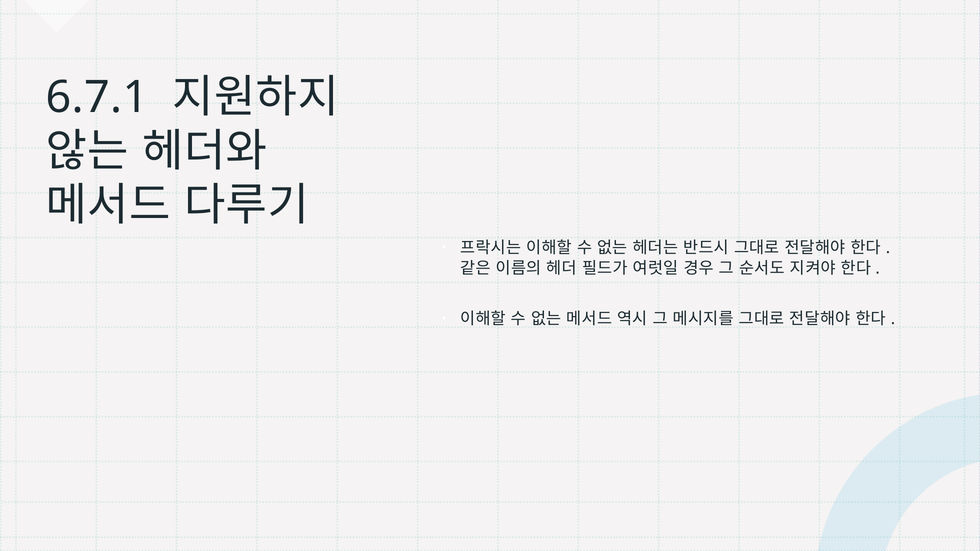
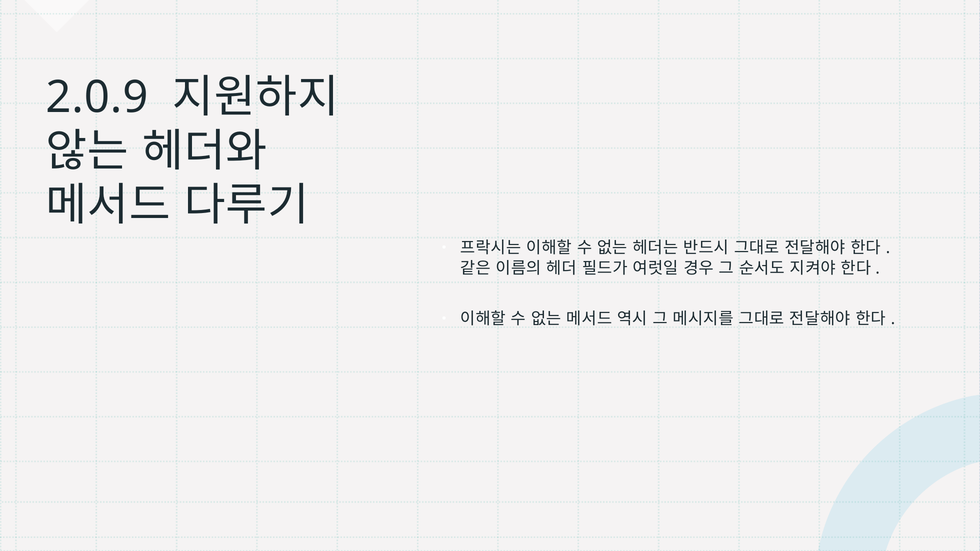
6.7.1: 6.7.1 -> 2.0.9
